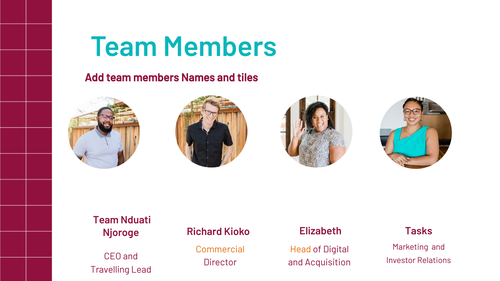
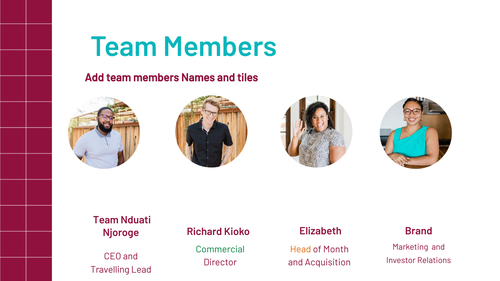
Tasks: Tasks -> Brand
Commercial colour: orange -> green
Digital: Digital -> Month
